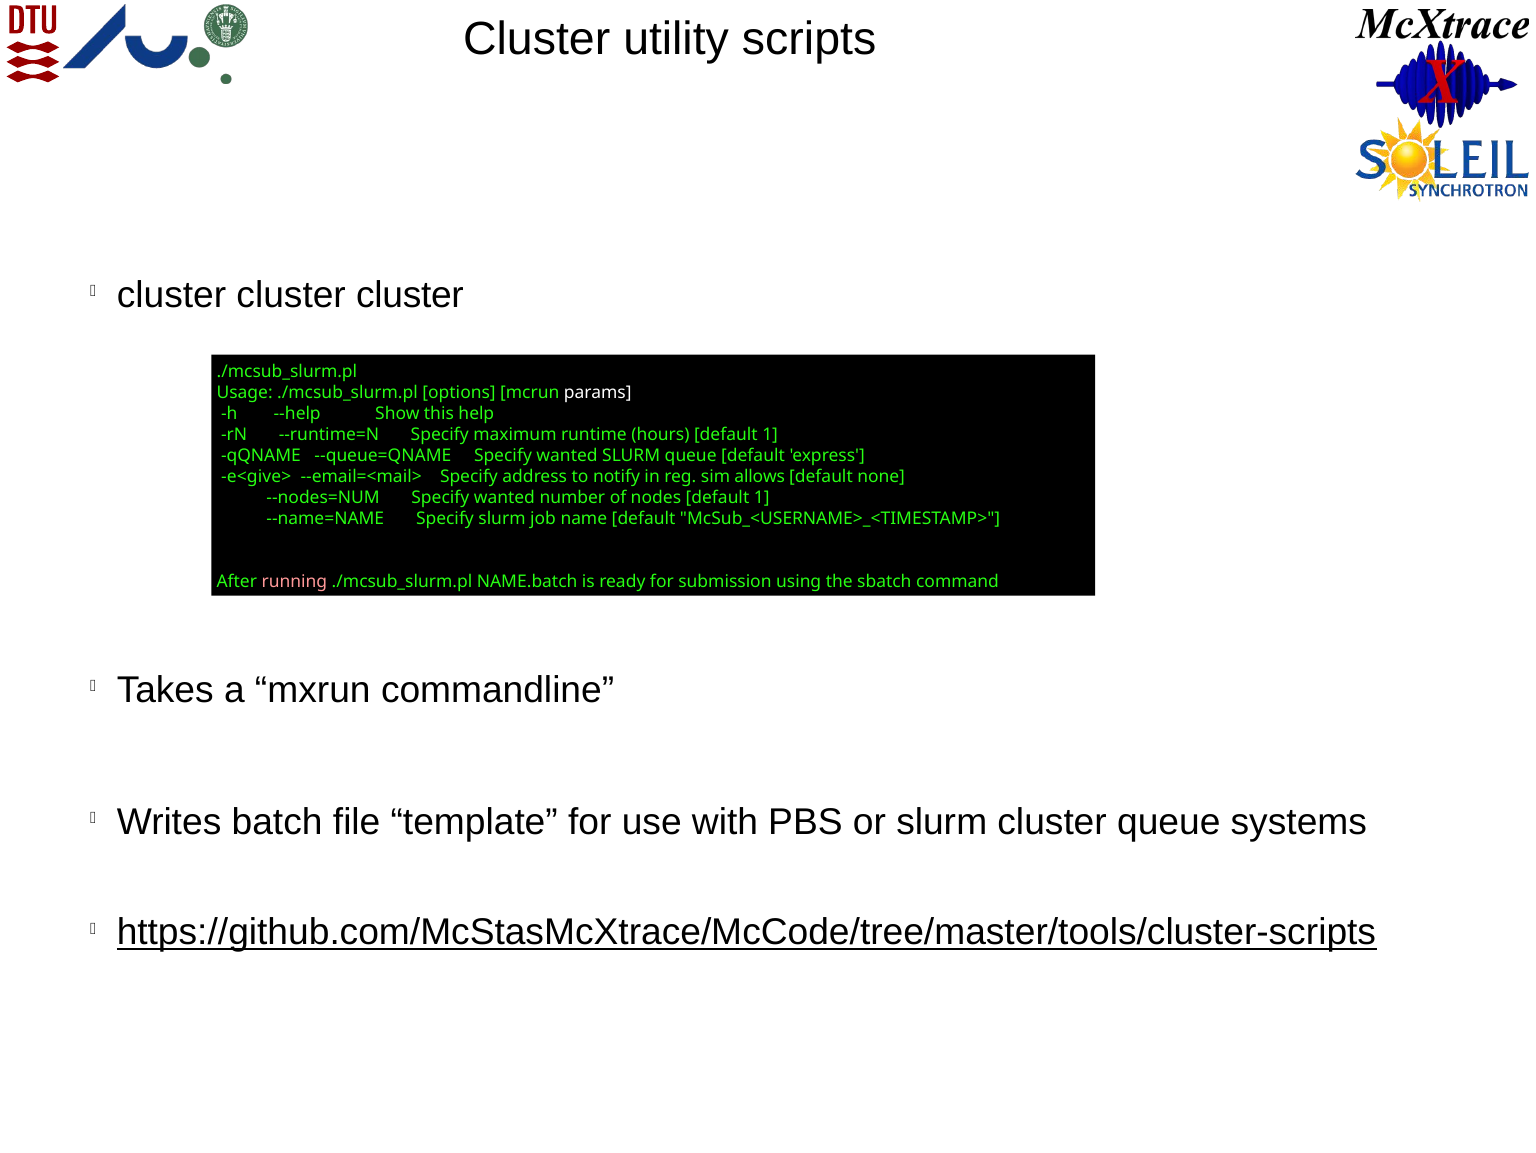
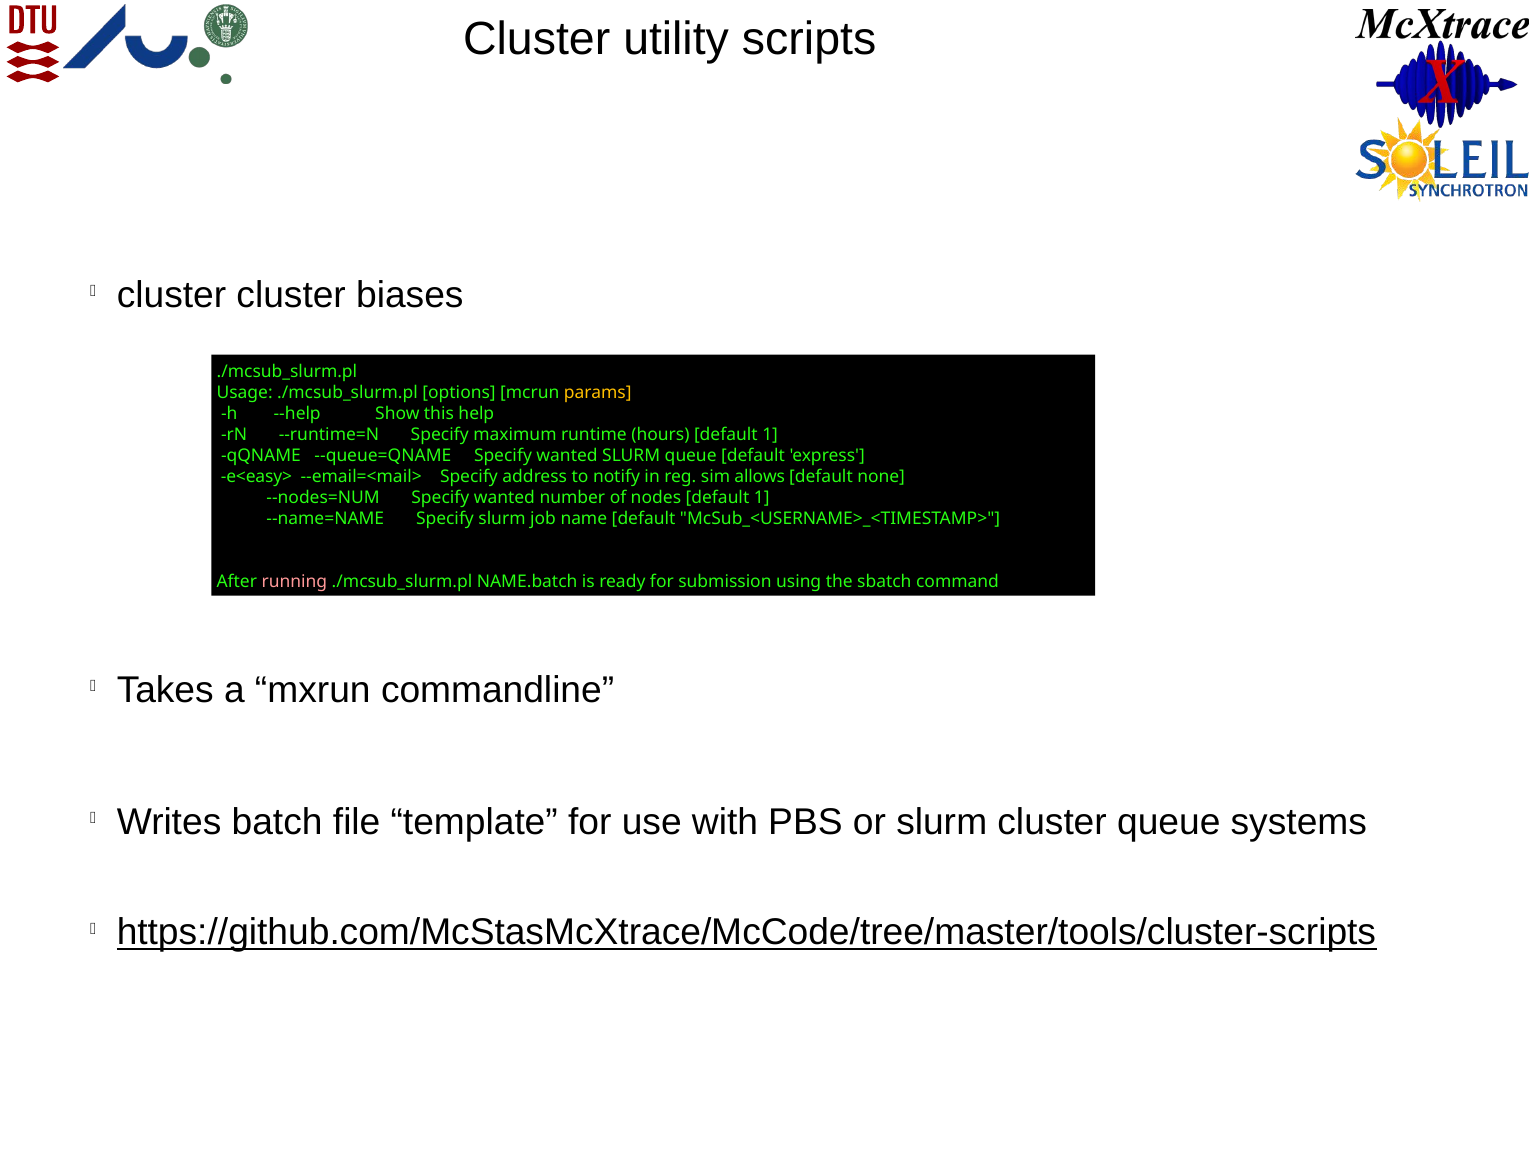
cluster at (410, 295): cluster -> biases
params colour: white -> yellow
e<give>: e<give> -> e<easy>
